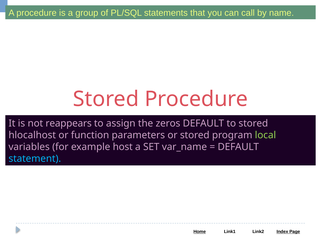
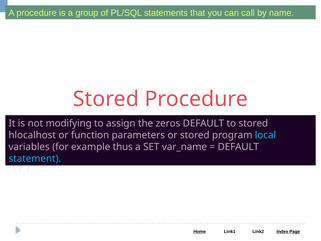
reappears: reappears -> modifying
local colour: light green -> light blue
host: host -> thus
